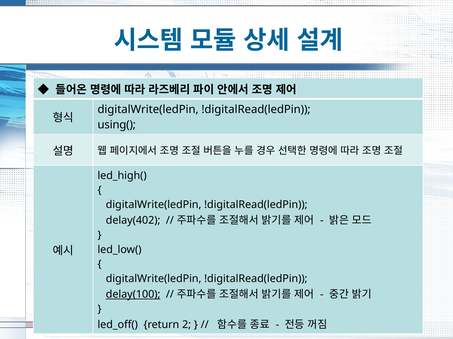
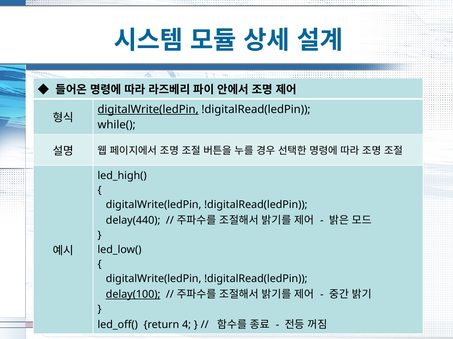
digitalWrite(ledPin at (148, 110) underline: none -> present
using(: using( -> while(
delay(402: delay(402 -> delay(440
2: 2 -> 4
